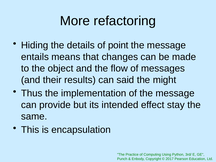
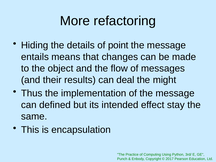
said: said -> deal
provide: provide -> defined
